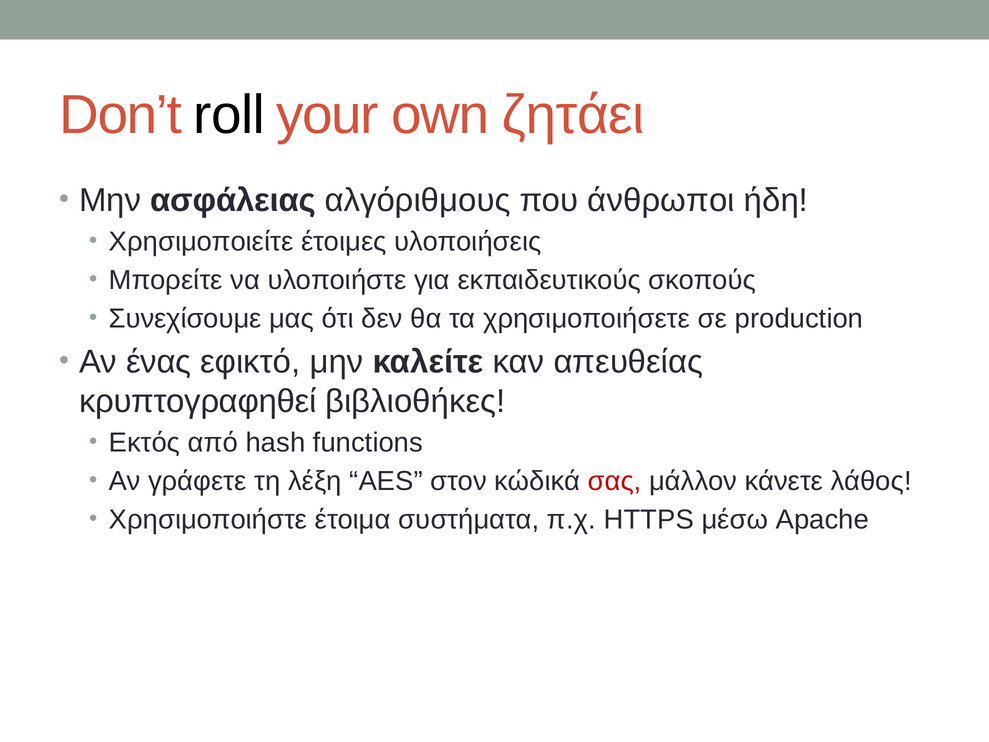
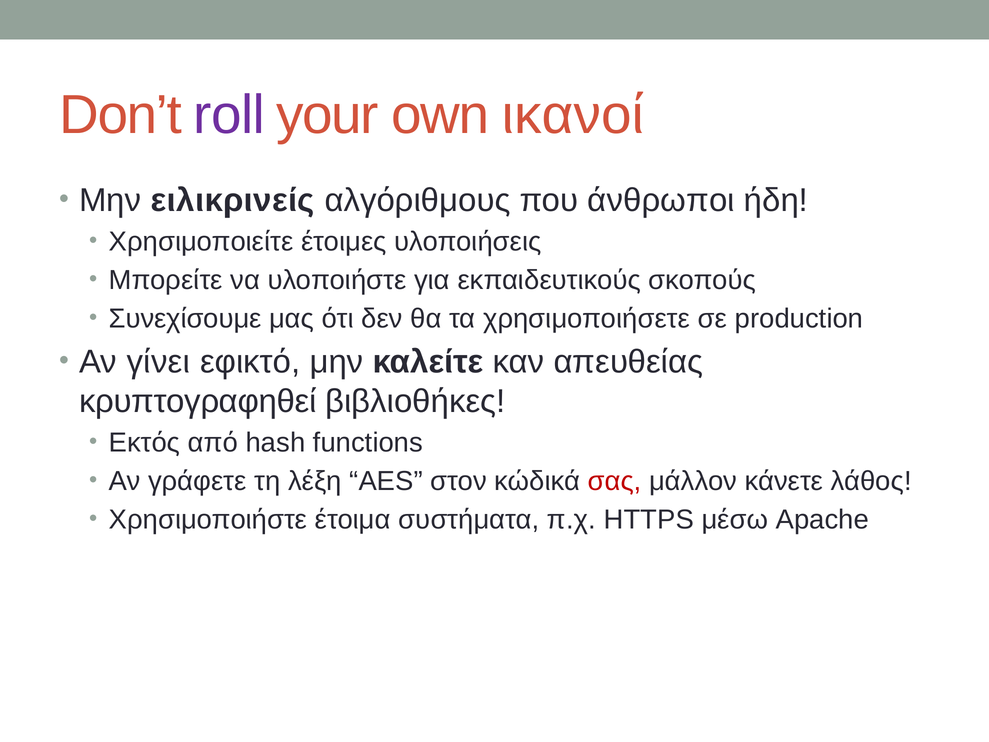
roll colour: black -> purple
ζητάει: ζητάει -> ικανοί
ασφάλειας: ασφάλειας -> ειλικρινείς
ένας: ένας -> γίνει
